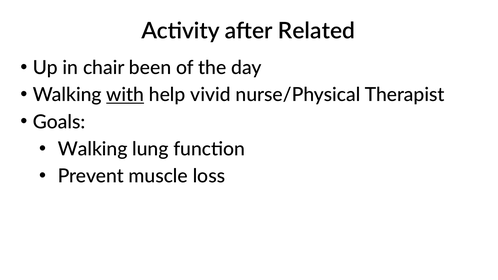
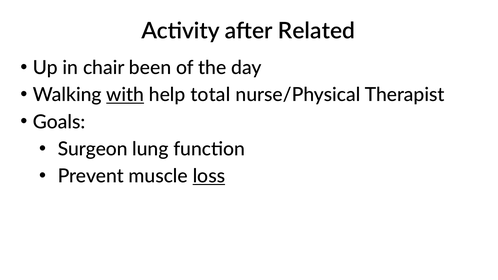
vivid: vivid -> total
Walking at (93, 149): Walking -> Surgeon
loss underline: none -> present
